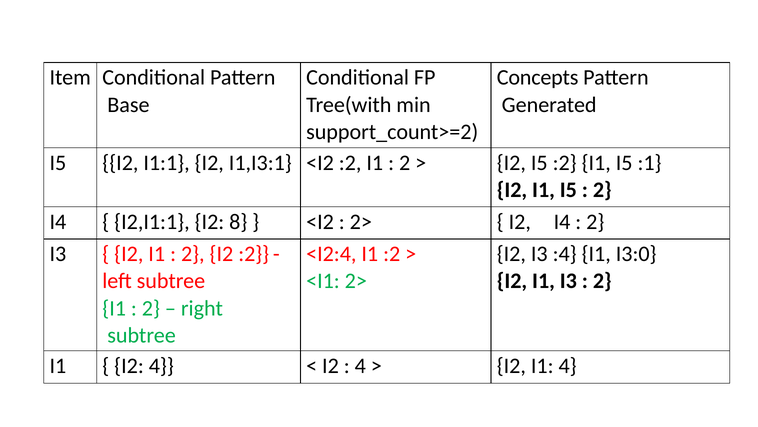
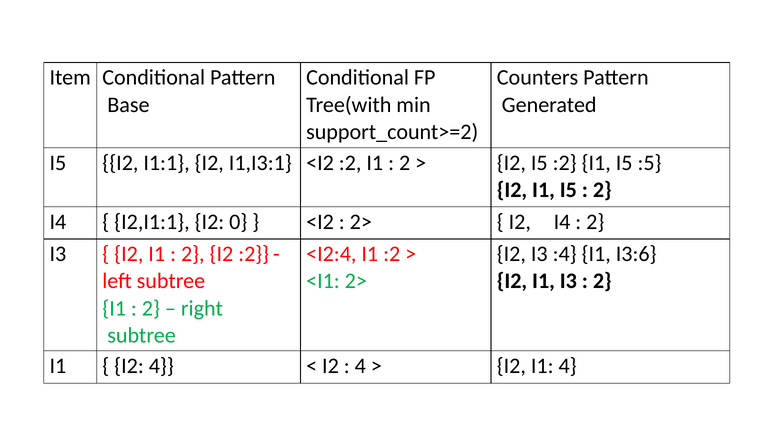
Concepts: Concepts -> Counters
:1: :1 -> :5
8: 8 -> 0
I3:0: I3:0 -> I3:6
